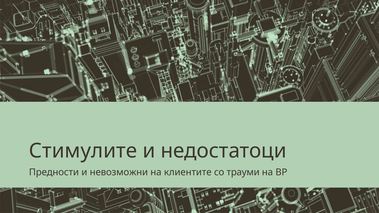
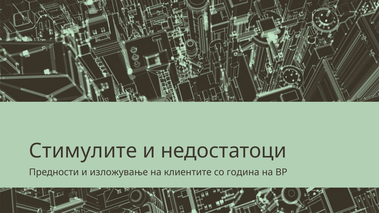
невозможни: невозможни -> изложување
трауми: трауми -> година
